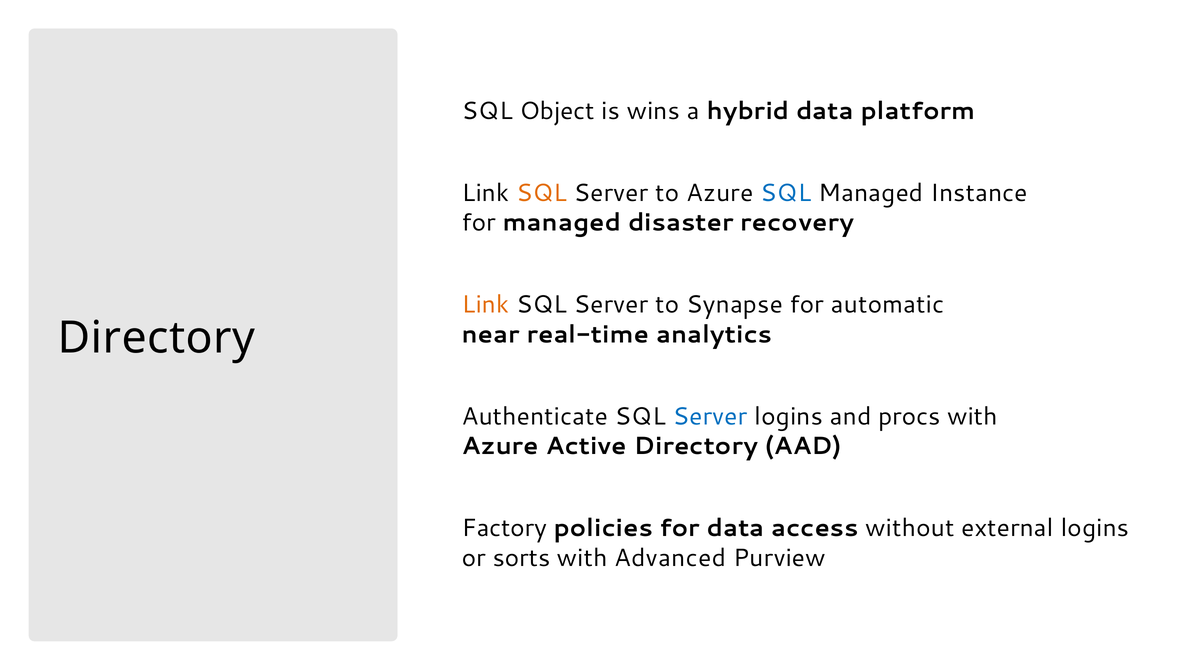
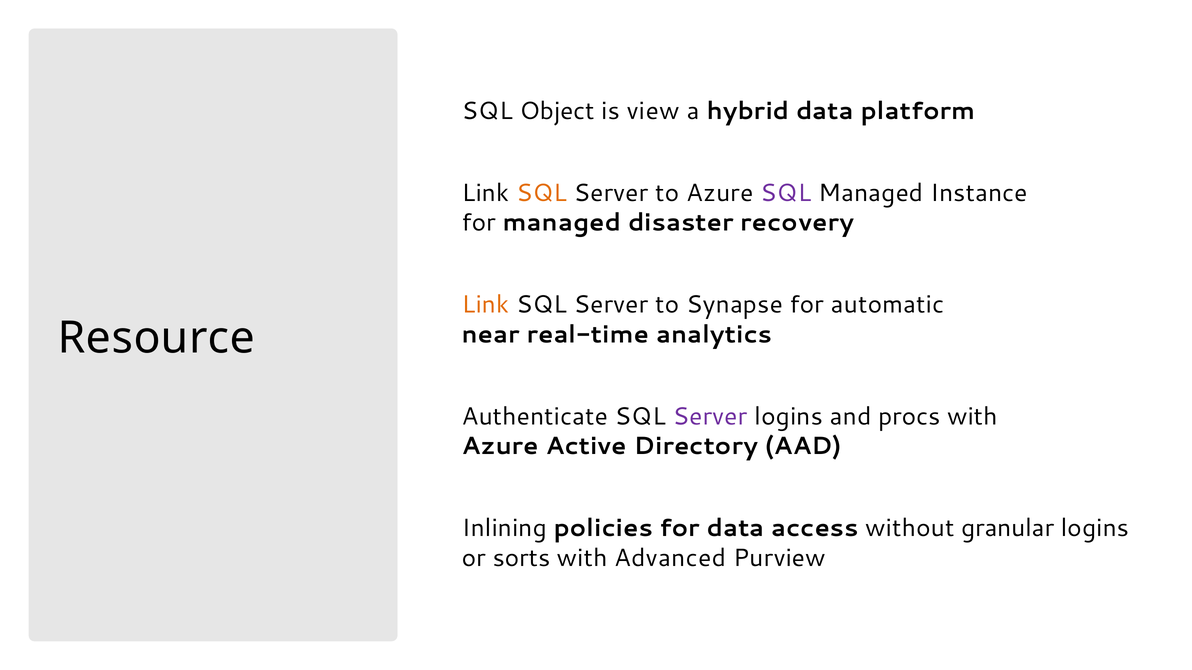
wins: wins -> view
SQL at (786, 193) colour: blue -> purple
Directory: Directory -> Resource
Server at (710, 417) colour: blue -> purple
Factory: Factory -> Inlining
external: external -> granular
